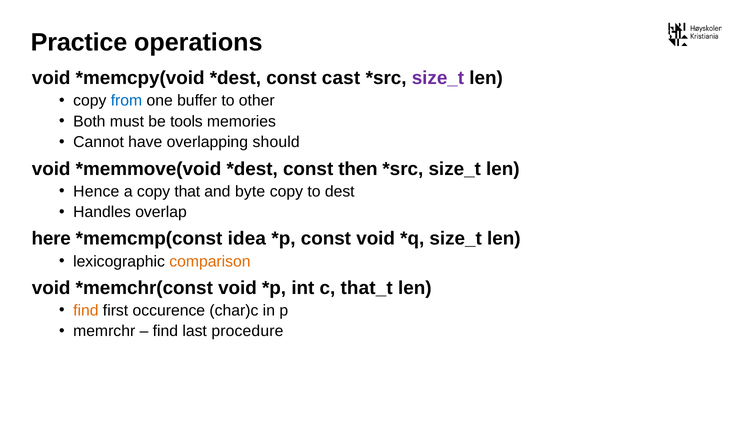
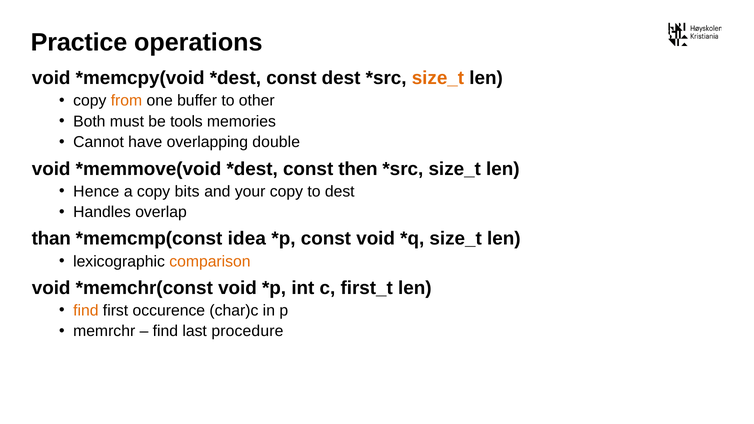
const cast: cast -> dest
size_t at (438, 78) colour: purple -> orange
from colour: blue -> orange
should: should -> double
that: that -> bits
byte: byte -> your
here: here -> than
that_t: that_t -> first_t
